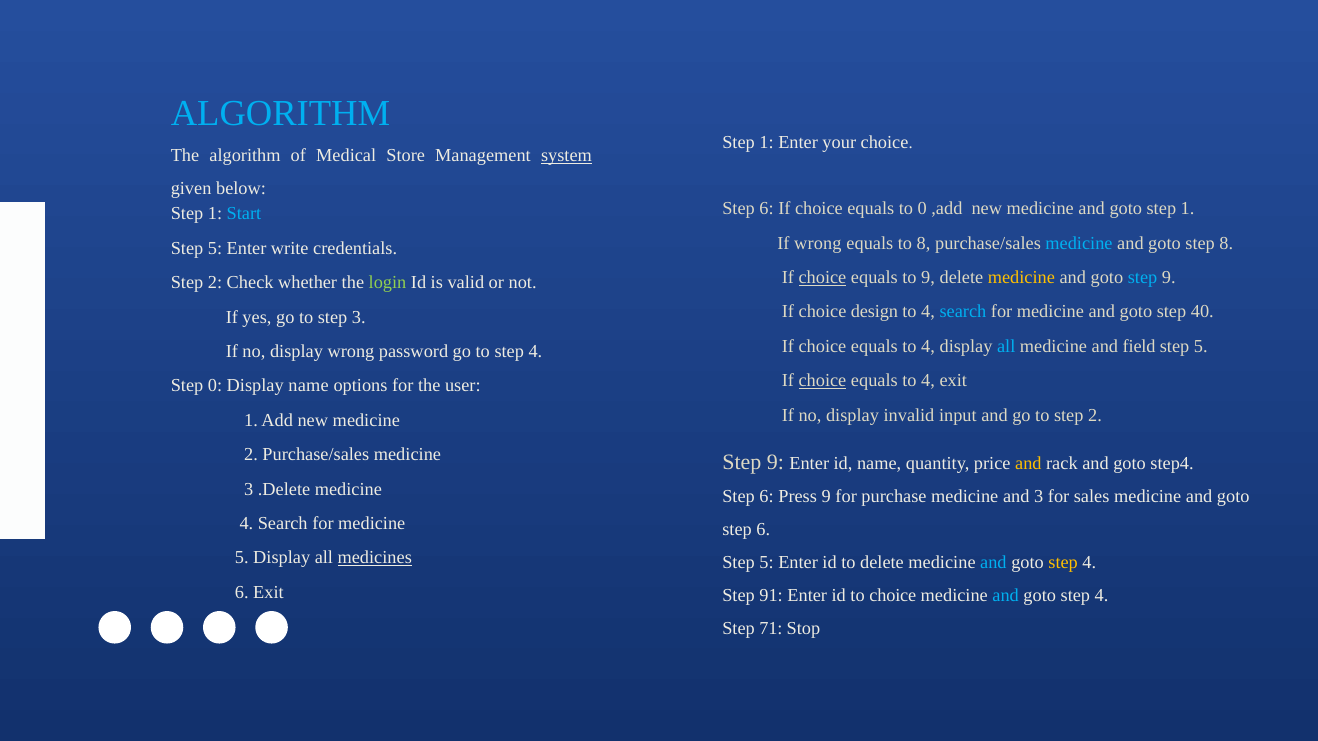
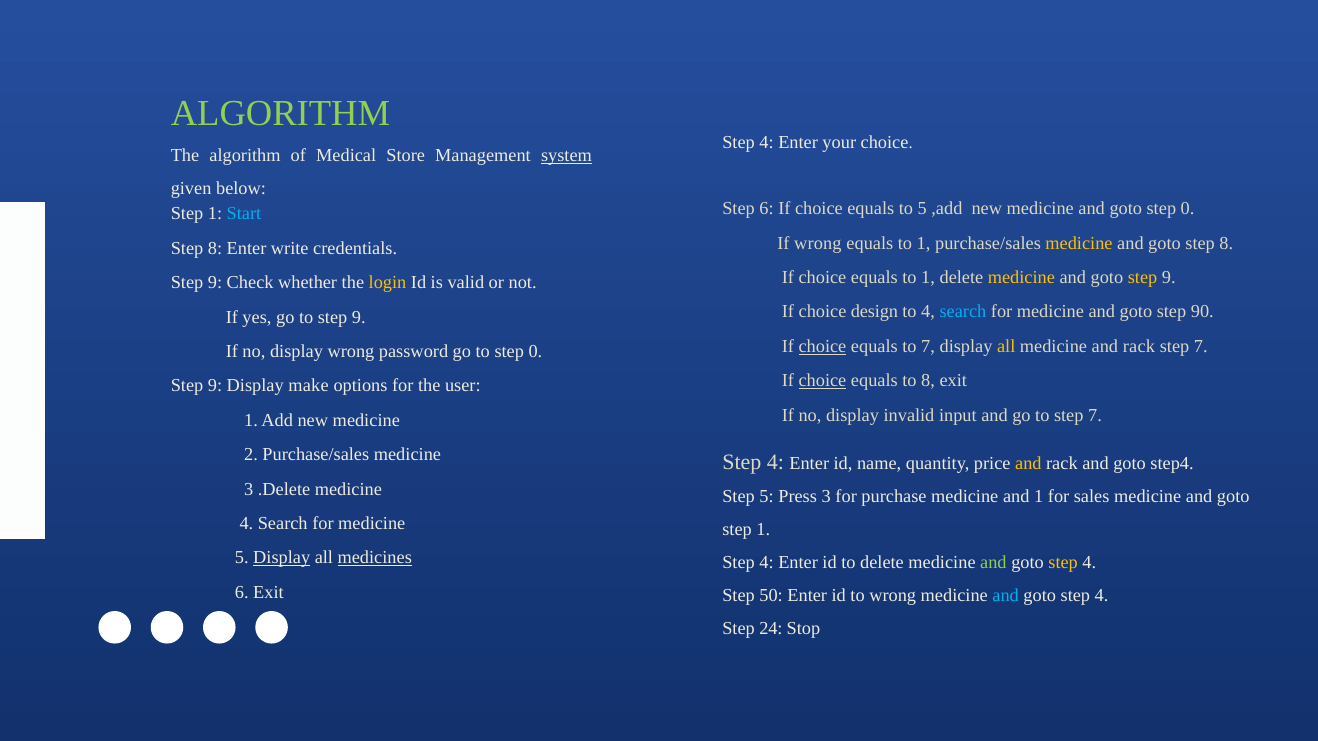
ALGORITHM at (280, 113) colour: light blue -> light green
1 at (767, 142): 1 -> 4
to 0: 0 -> 5
goto step 1: 1 -> 0
8 at (924, 243): 8 -> 1
medicine at (1079, 243) colour: light blue -> yellow
5 at (215, 248): 5 -> 8
choice at (822, 278) underline: present -> none
9 at (928, 278): 9 -> 1
step at (1143, 278) colour: light blue -> yellow
2 at (215, 283): 2 -> 9
login colour: light green -> yellow
40: 40 -> 90
to step 3: 3 -> 9
choice at (822, 346) underline: none -> present
4 at (928, 346): 4 -> 7
all at (1006, 346) colour: light blue -> yellow
medicine and field: field -> rack
5 at (1201, 346): 5 -> 7
to step 4: 4 -> 0
4 at (928, 381): 4 -> 8
0 at (215, 386): 0 -> 9
Display name: name -> make
to step 2: 2 -> 7
9 at (775, 462): 9 -> 4
6 at (767, 497): 6 -> 5
Press 9: 9 -> 3
and 3: 3 -> 1
6 at (763, 530): 6 -> 1
Display at (282, 558) underline: none -> present
5 at (767, 563): 5 -> 4
and at (993, 563) colour: light blue -> light green
91: 91 -> 50
to choice: choice -> wrong
71: 71 -> 24
